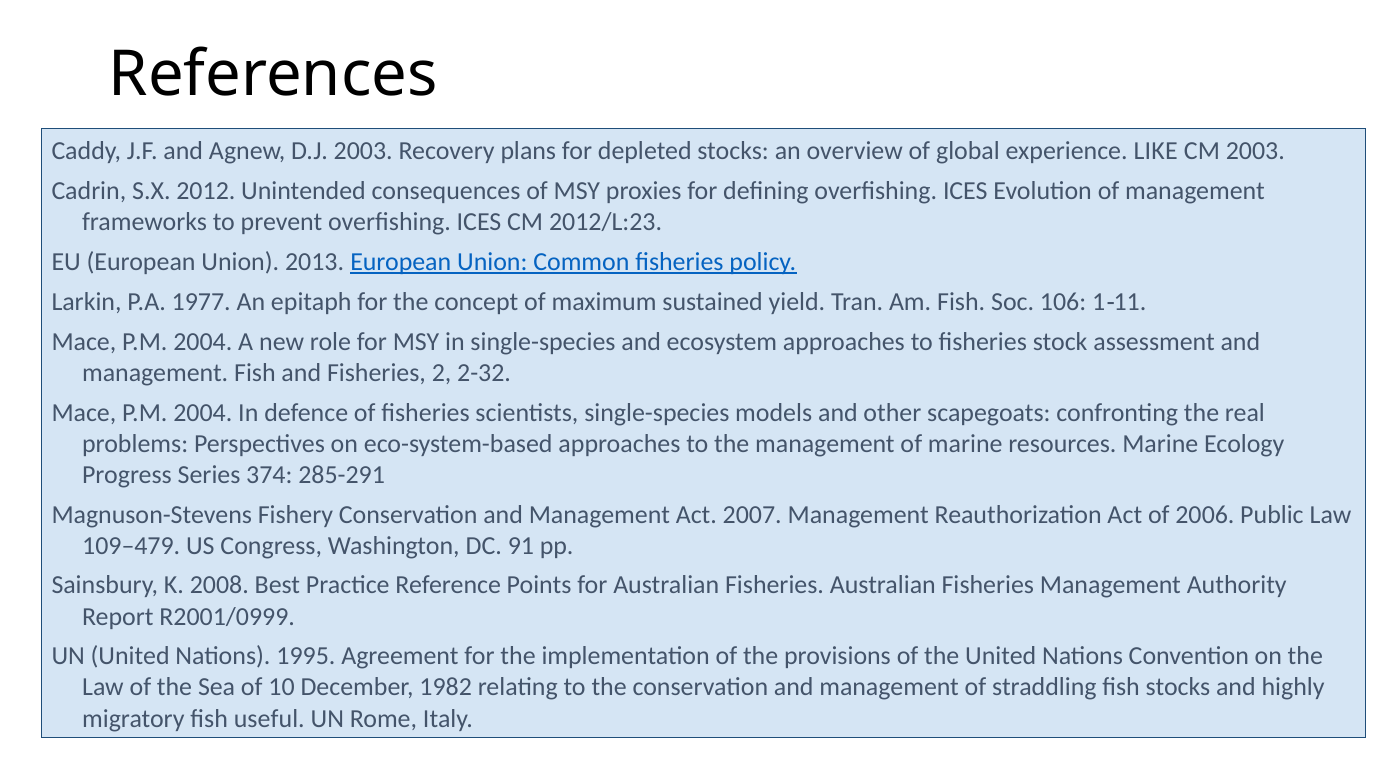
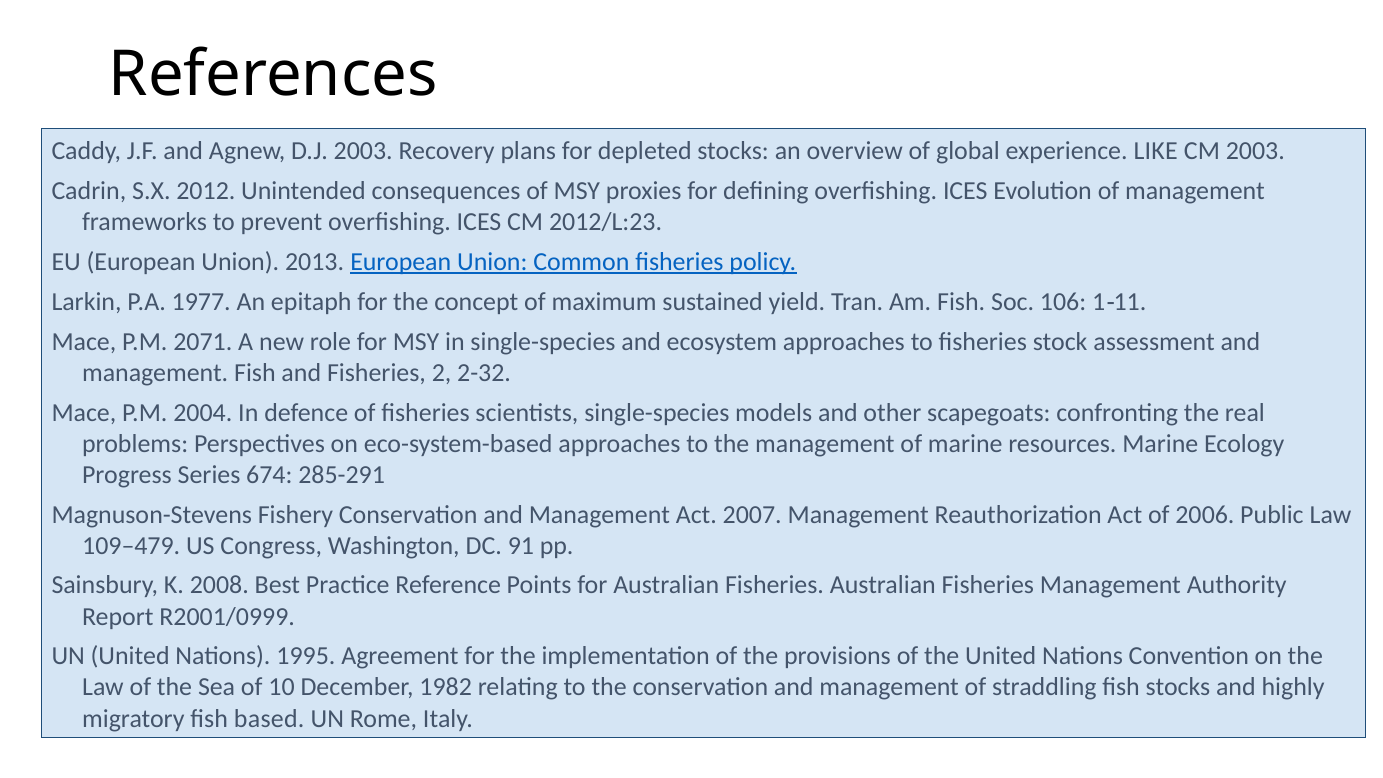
2004 at (203, 342): 2004 -> 2071
374: 374 -> 674
useful: useful -> based
